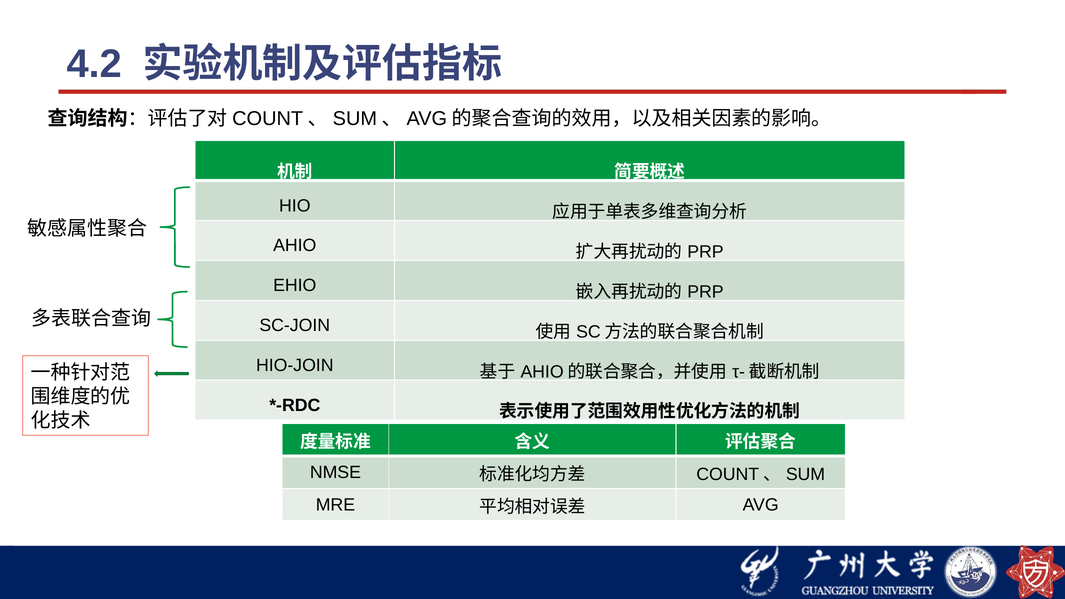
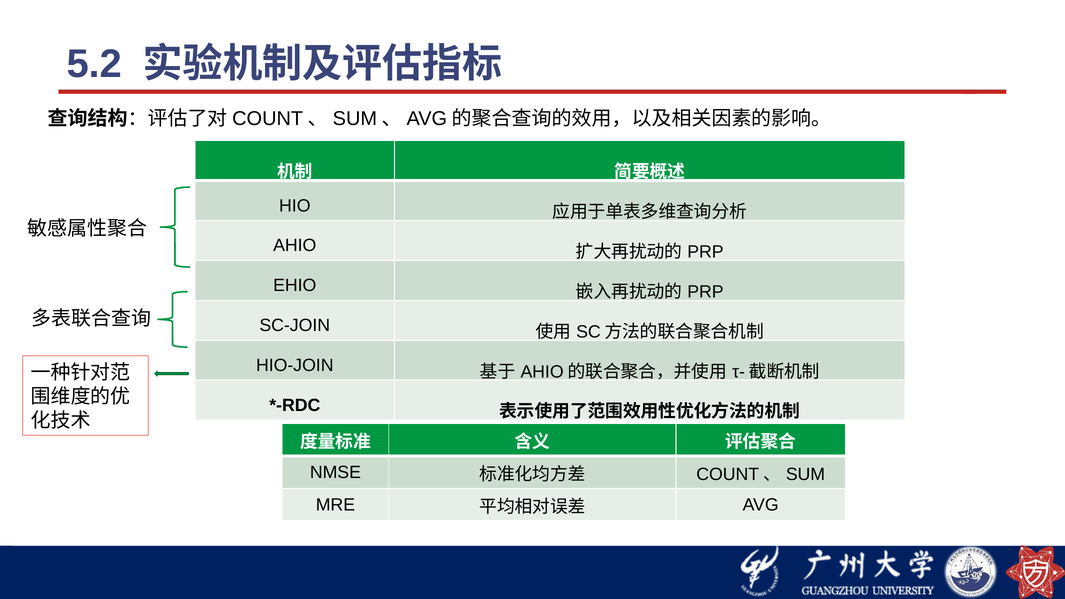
4.2: 4.2 -> 5.2
